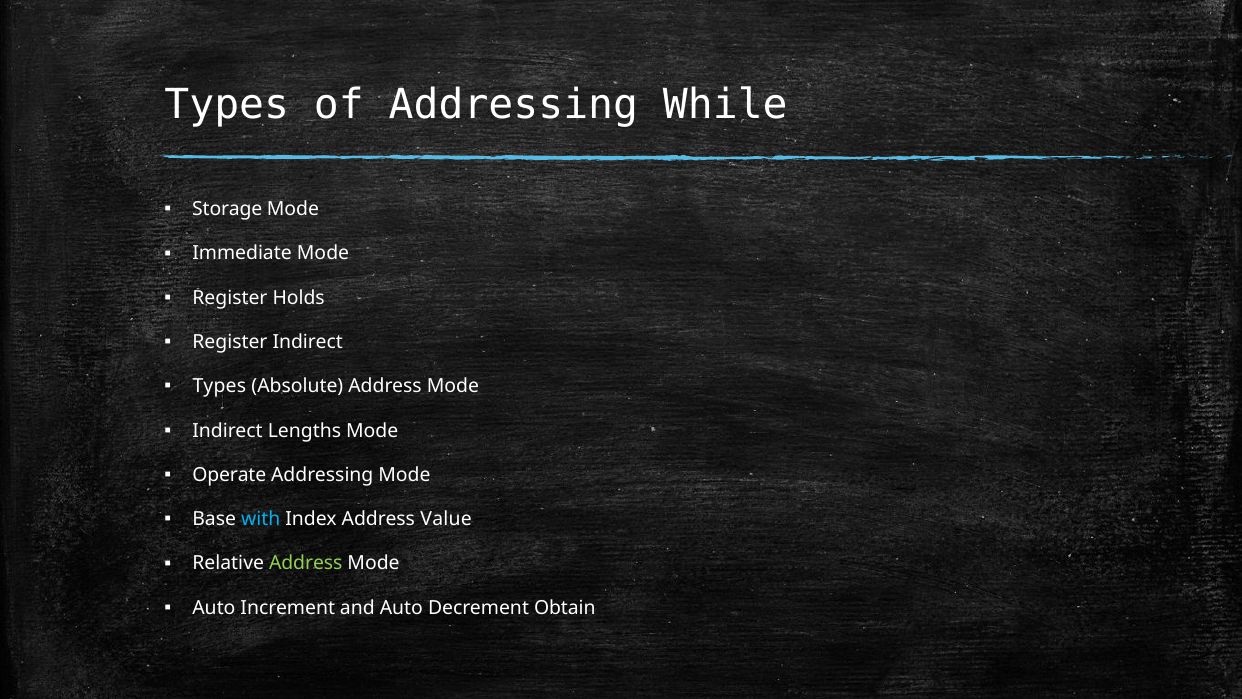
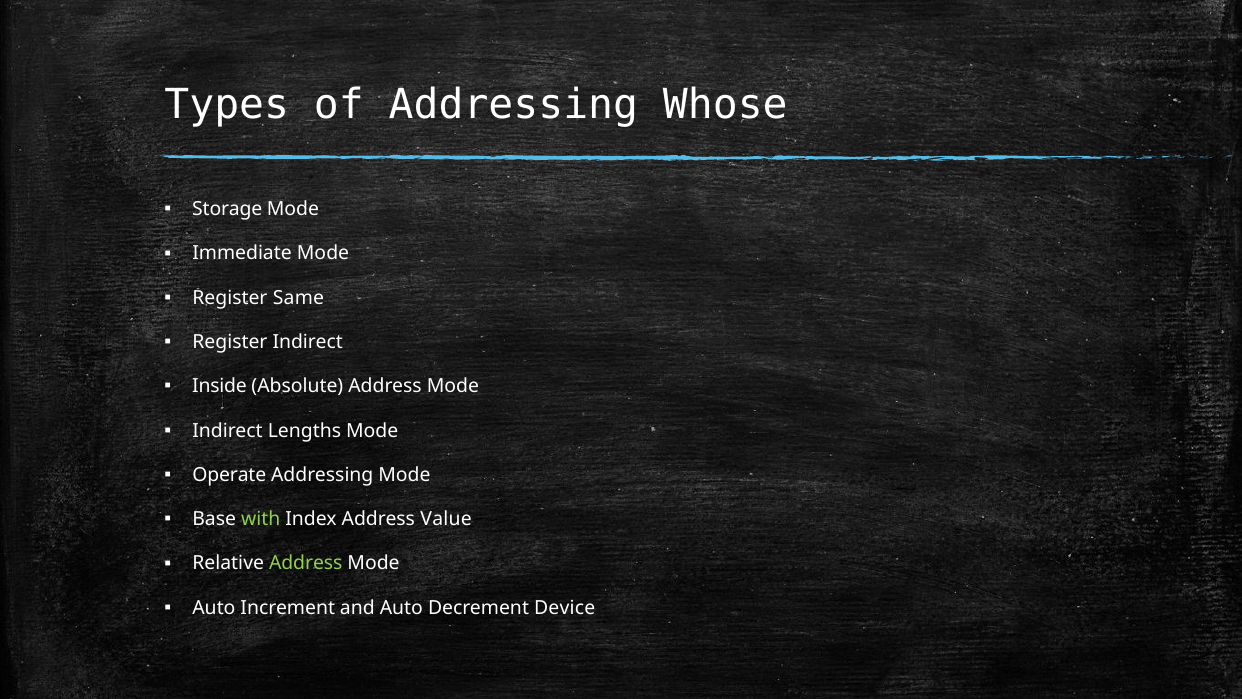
While: While -> Whose
Holds: Holds -> Same
Types at (219, 386): Types -> Inside
with colour: light blue -> light green
Obtain: Obtain -> Device
